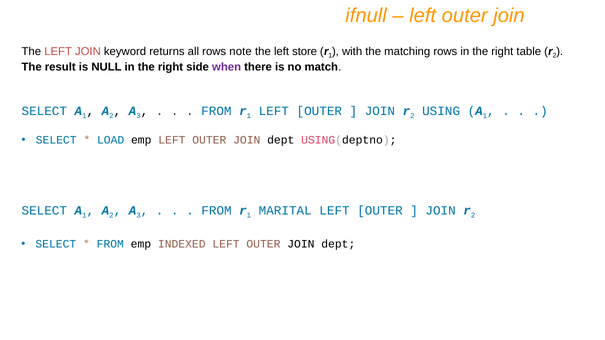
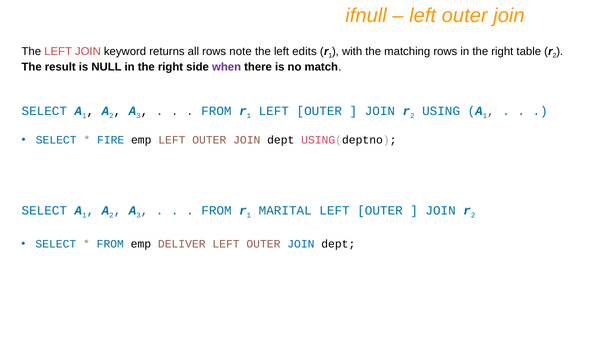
store: store -> edits
LOAD: LOAD -> FIRE
INDEXED: INDEXED -> DELIVER
JOIN at (301, 244) colour: black -> blue
